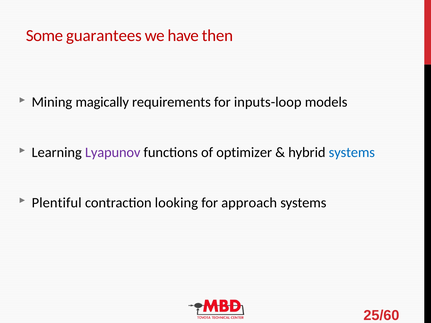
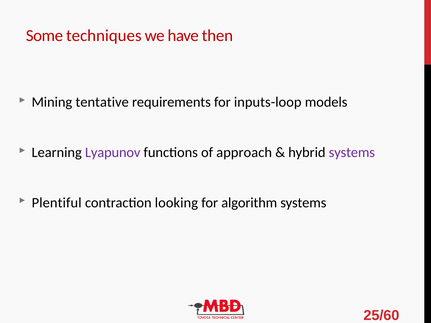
guarantees: guarantees -> techniques
magically: magically -> tentative
optimizer: optimizer -> approach
systems at (352, 153) colour: blue -> purple
approach: approach -> algorithm
